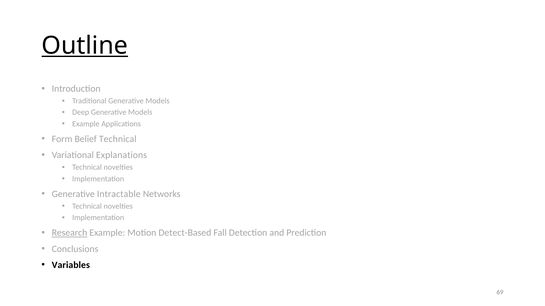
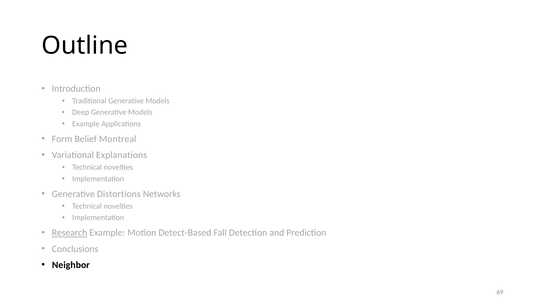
Outline underline: present -> none
Belief Technical: Technical -> Montreal
Intractable: Intractable -> Distortions
Variables: Variables -> Neighbor
